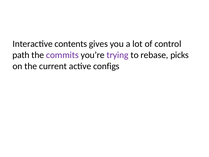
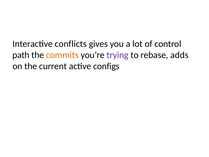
contents: contents -> conflicts
commits colour: purple -> orange
picks: picks -> adds
